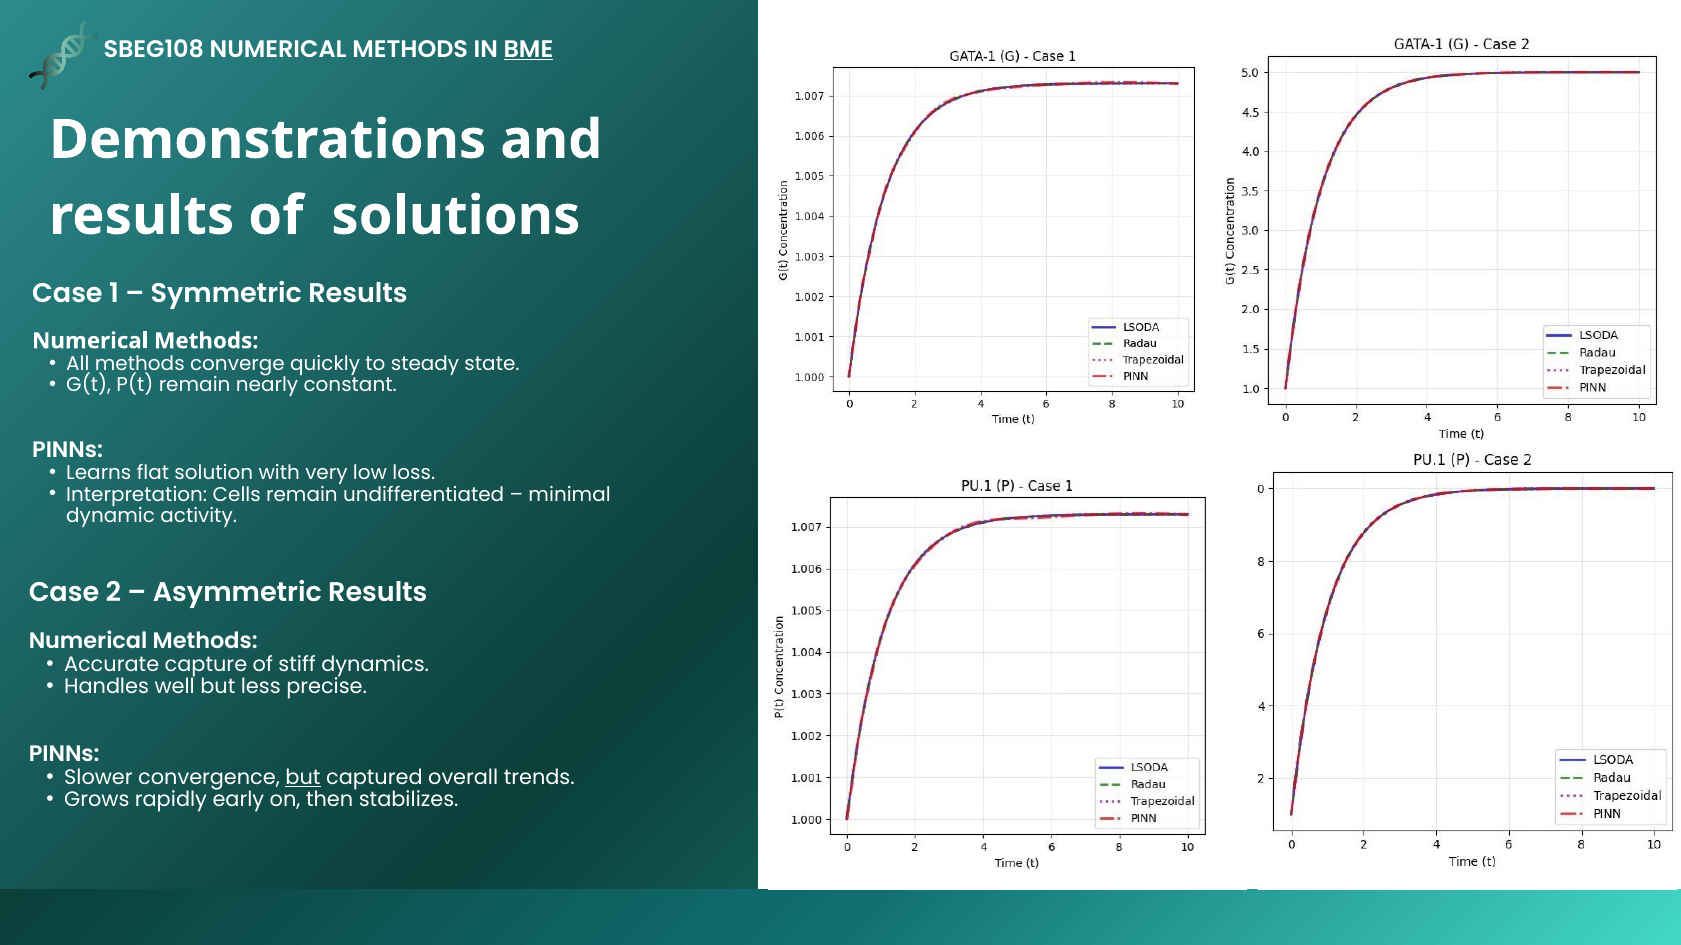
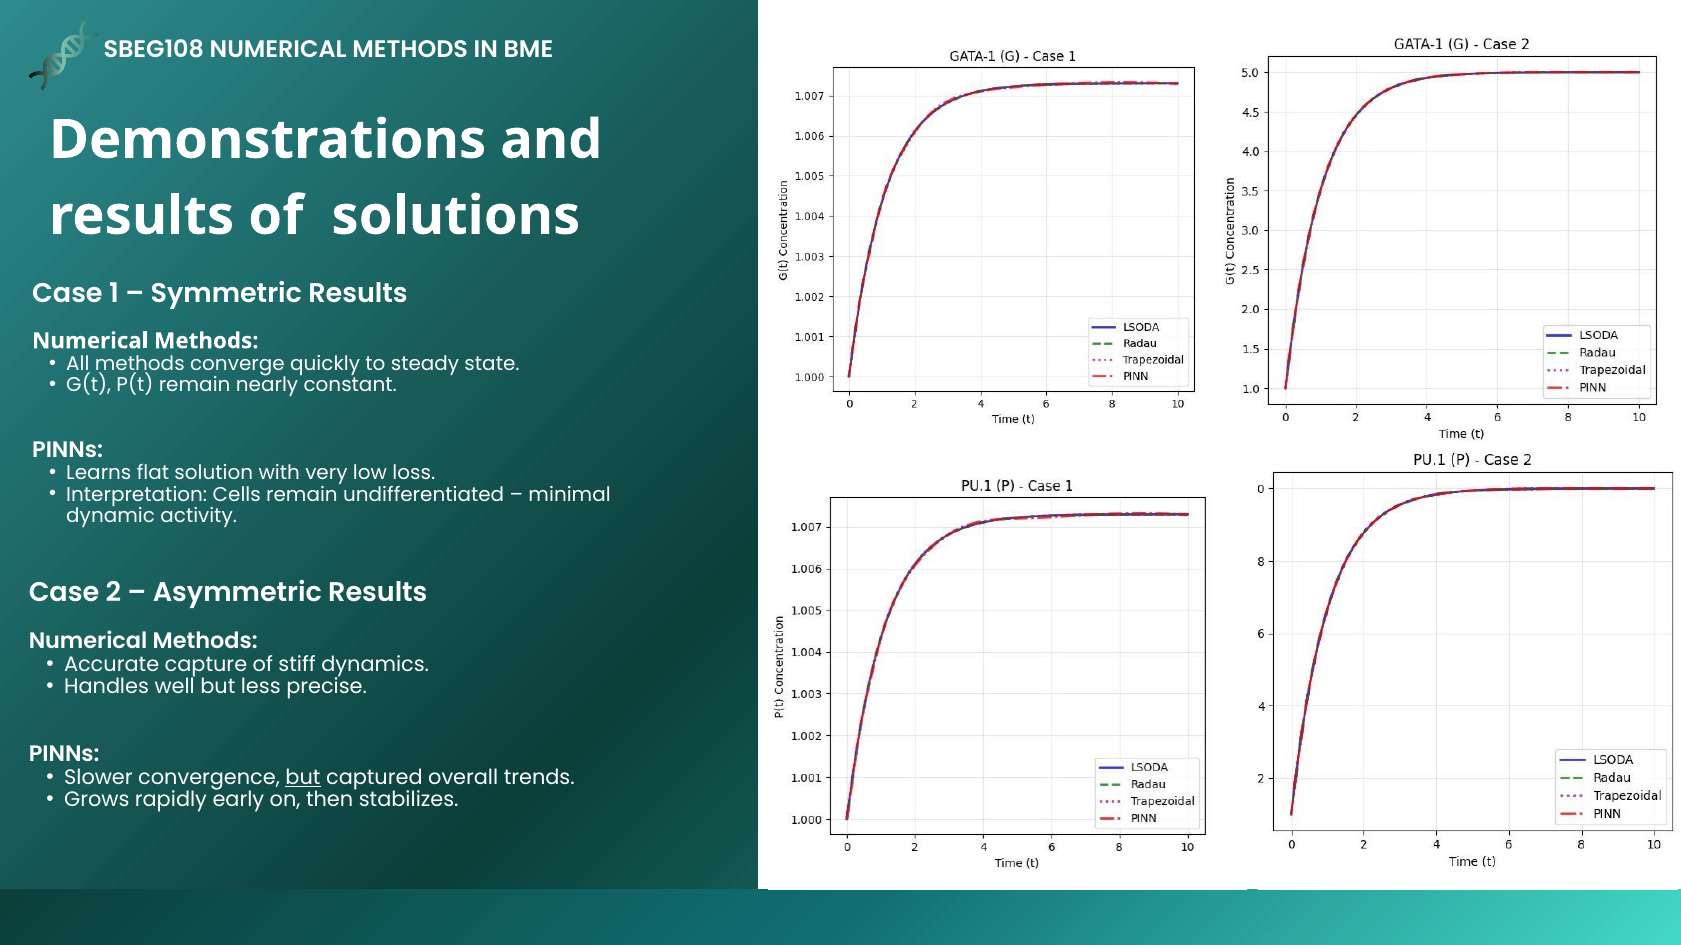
BME underline: present -> none
